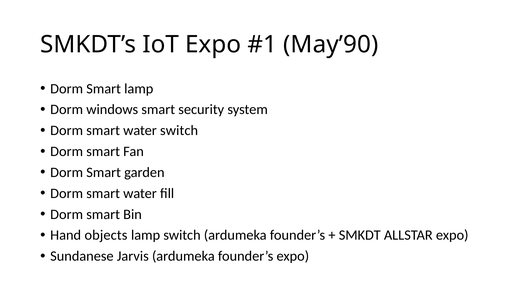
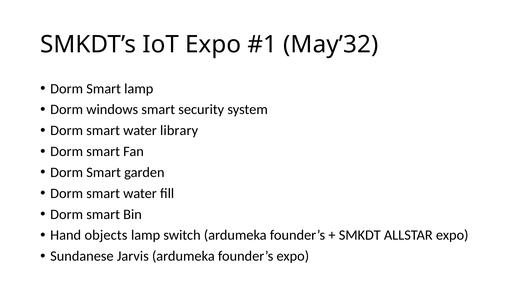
May’90: May’90 -> May’32
water switch: switch -> library
